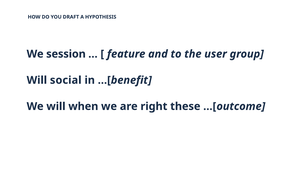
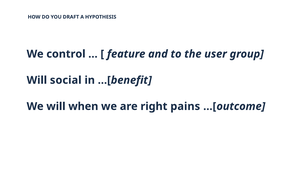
session: session -> control
these: these -> pains
